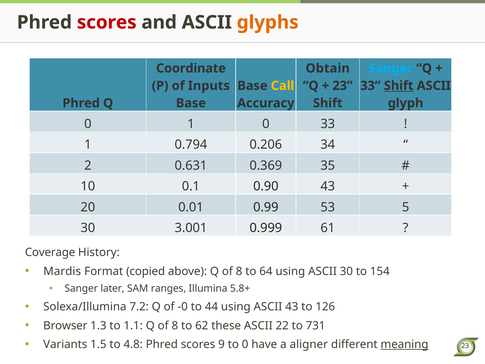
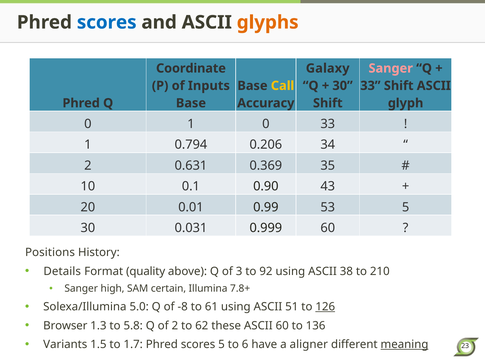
scores at (107, 22) colour: red -> blue
Obtain: Obtain -> Galaxy
Sanger at (391, 68) colour: light blue -> pink
23 at (343, 86): 23 -> 30
Shift at (399, 86) underline: present -> none
3.001: 3.001 -> 0.031
0.999 61: 61 -> 60
Coverage: Coverage -> Positions
Mardis: Mardis -> Details
copied: copied -> quality
above Q of 8: 8 -> 3
64: 64 -> 92
ASCII 30: 30 -> 38
154: 154 -> 210
later: later -> high
ranges: ranges -> certain
5.8+: 5.8+ -> 7.8+
7.2: 7.2 -> 5.0
-0: -0 -> -8
44: 44 -> 61
ASCII 43: 43 -> 51
126 underline: none -> present
1.1: 1.1 -> 5.8
8 at (175, 325): 8 -> 2
ASCII 22: 22 -> 60
731: 731 -> 136
4.8: 4.8 -> 1.7
scores 9: 9 -> 5
to 0: 0 -> 6
